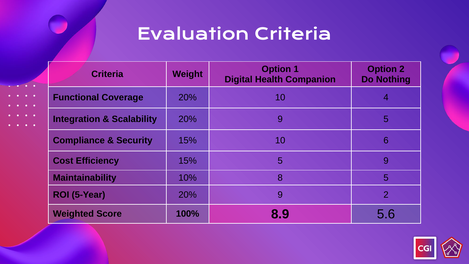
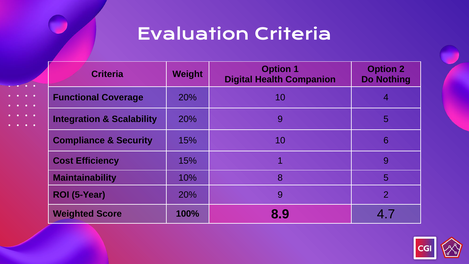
15% 5: 5 -> 1
5.6: 5.6 -> 4.7
